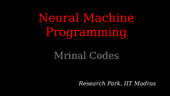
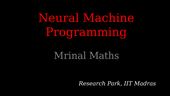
Codes: Codes -> Maths
